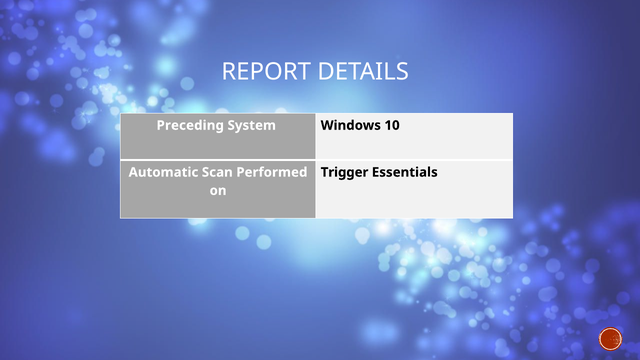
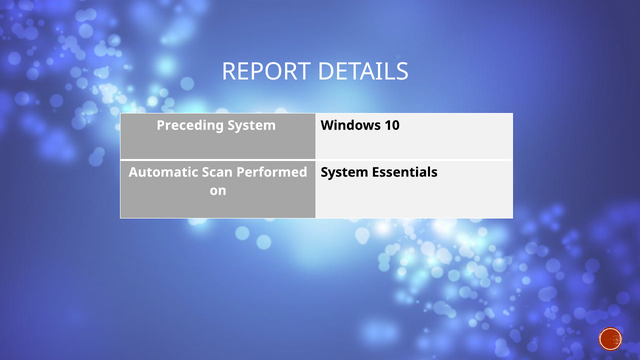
Trigger at (345, 172): Trigger -> System
